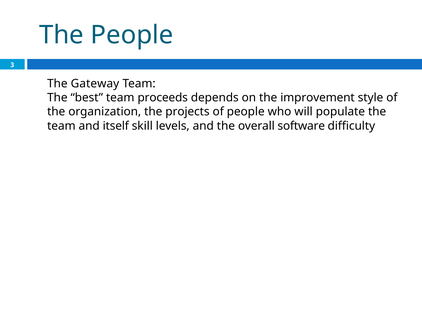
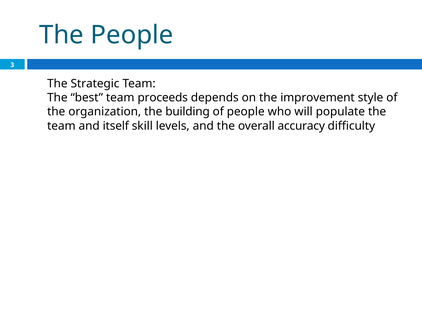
Gateway: Gateway -> Strategic
projects: projects -> building
software: software -> accuracy
